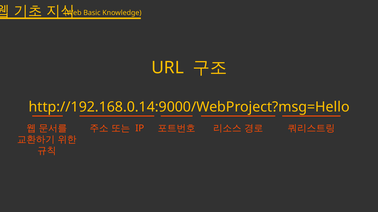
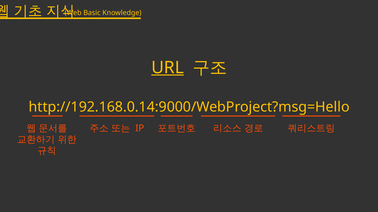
URL underline: none -> present
